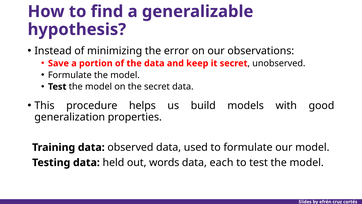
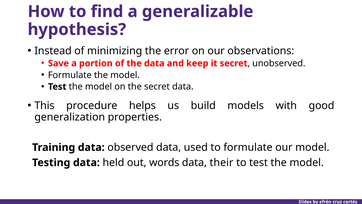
each: each -> their
